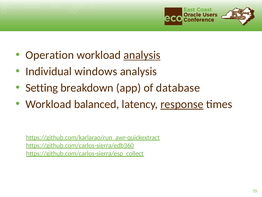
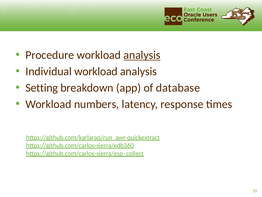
Operation: Operation -> Procedure
Individual windows: windows -> workload
balanced: balanced -> numbers
response underline: present -> none
